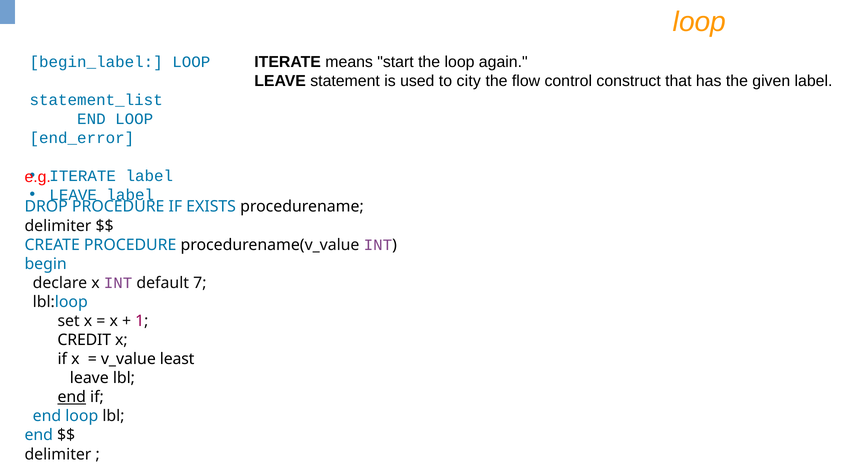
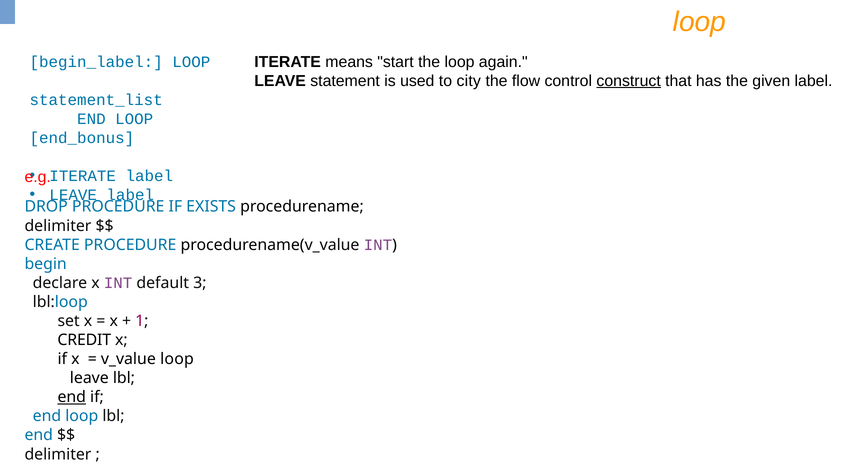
construct underline: none -> present
end_error: end_error -> end_bonus
7: 7 -> 3
v_value least: least -> loop
